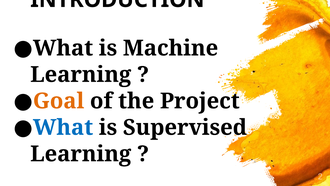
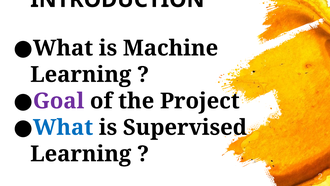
Goal colour: orange -> purple
